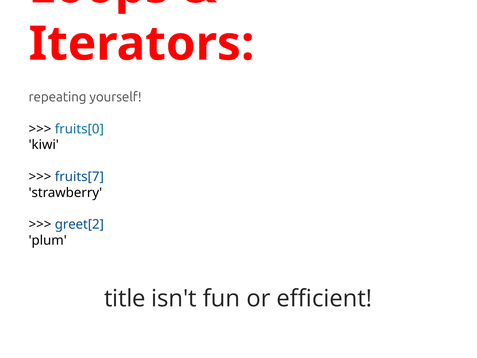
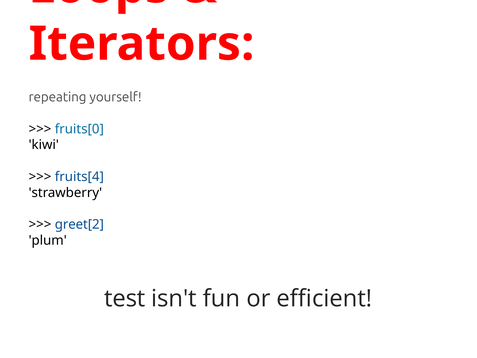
fruits[7: fruits[7 -> fruits[4
title: title -> test
